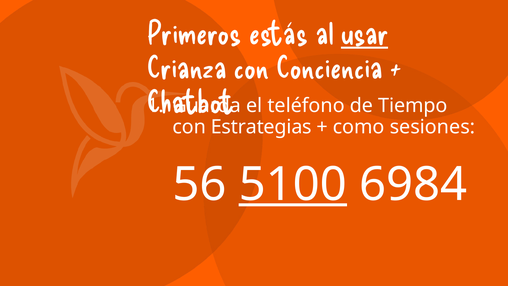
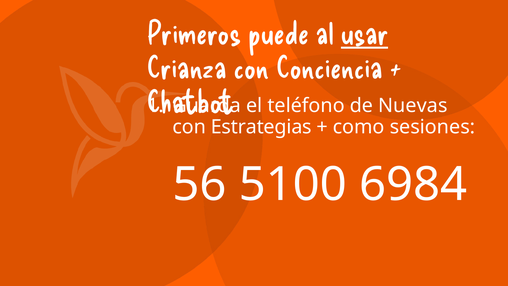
estás: estás -> puede
Tiempo: Tiempo -> Nuevas
5100 underline: present -> none
